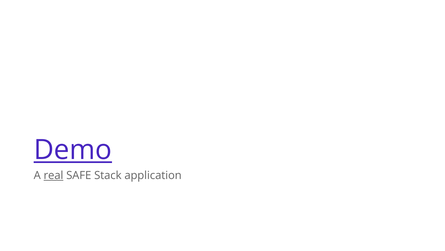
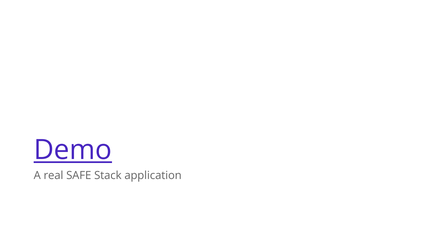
real underline: present -> none
